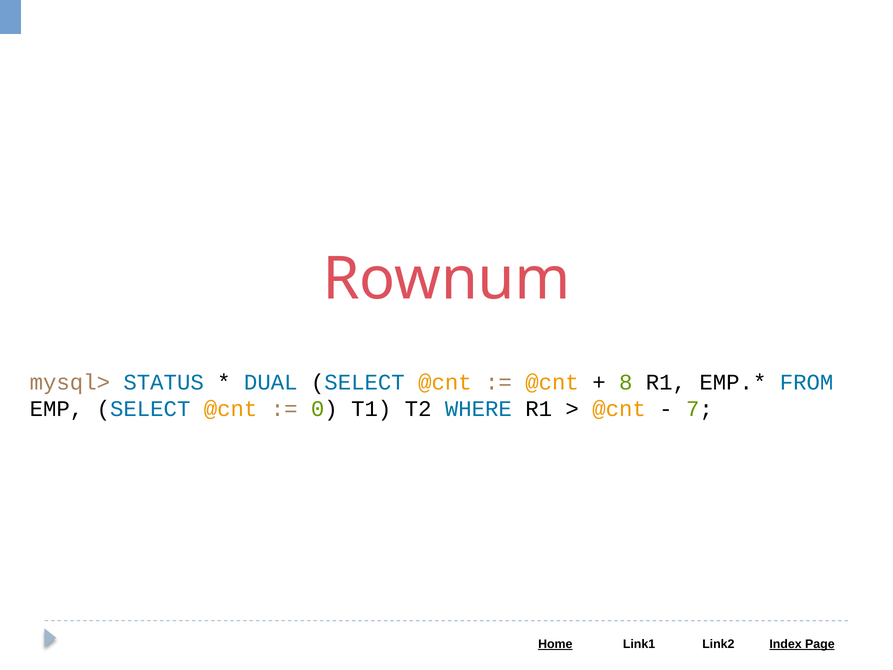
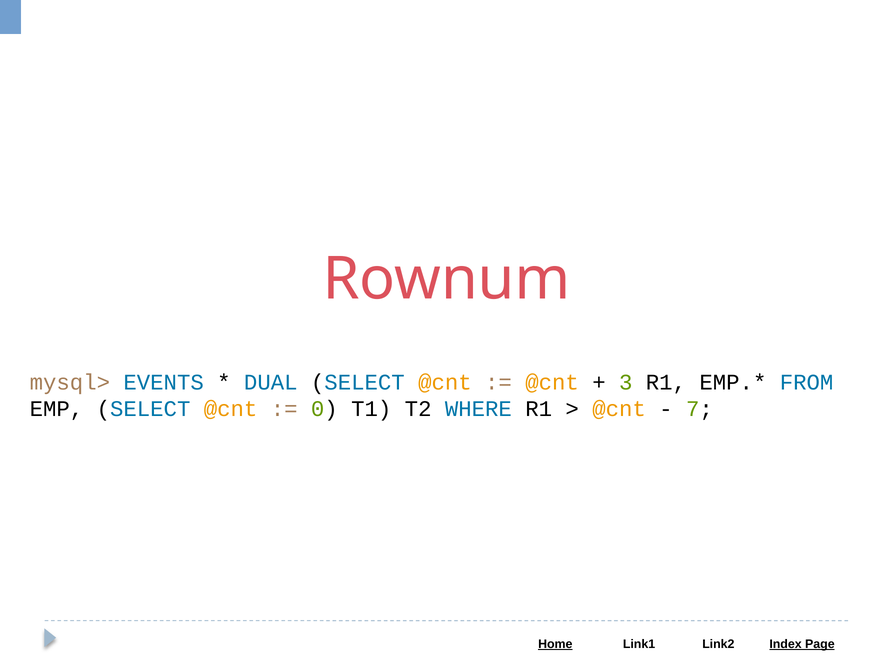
STATUS: STATUS -> EVENTS
8: 8 -> 3
